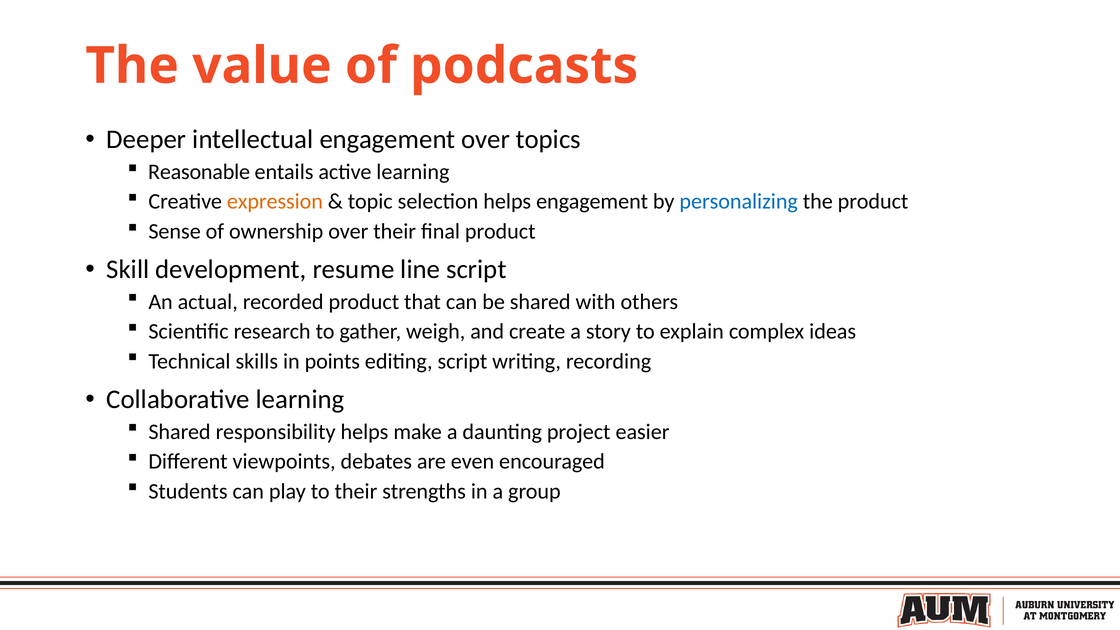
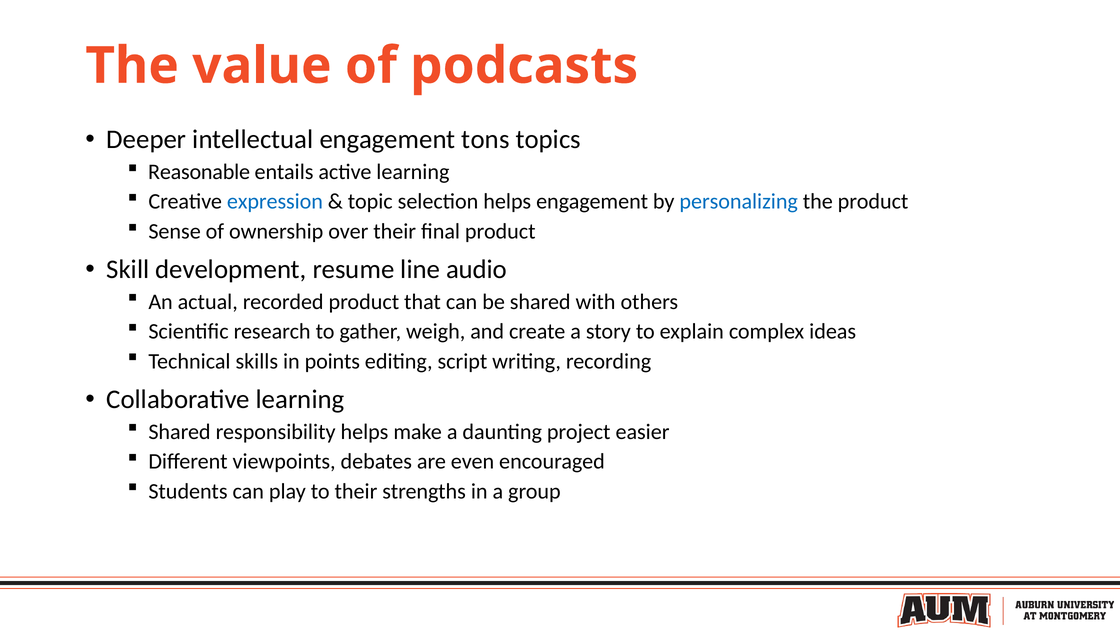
engagement over: over -> tons
expression colour: orange -> blue
line script: script -> audio
